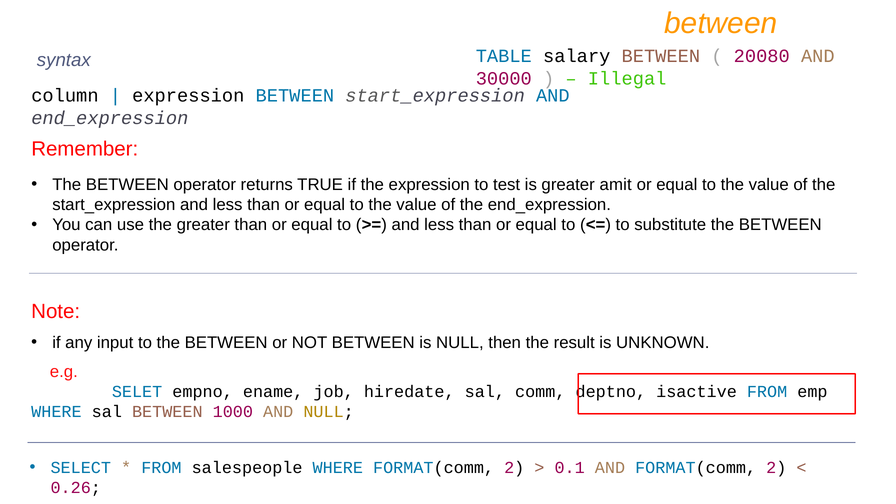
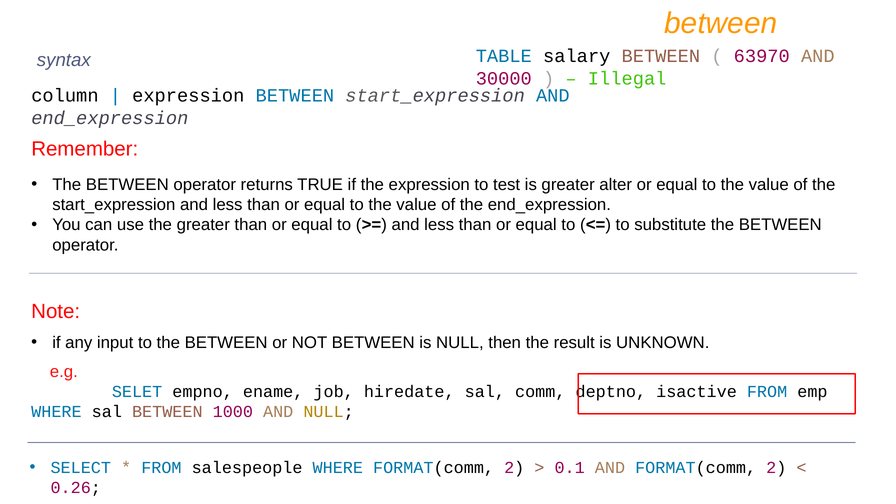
20080: 20080 -> 63970
amit: amit -> alter
